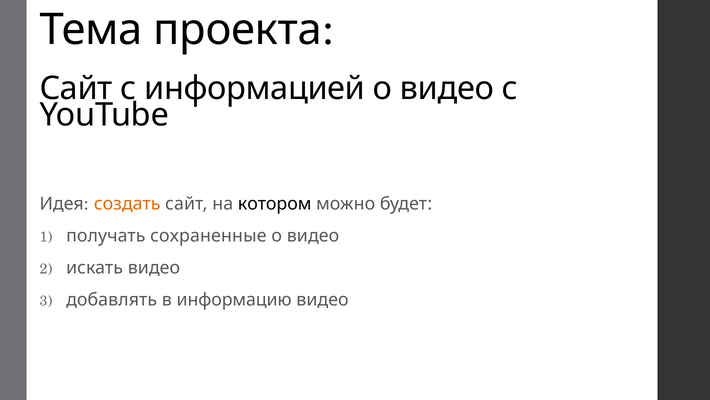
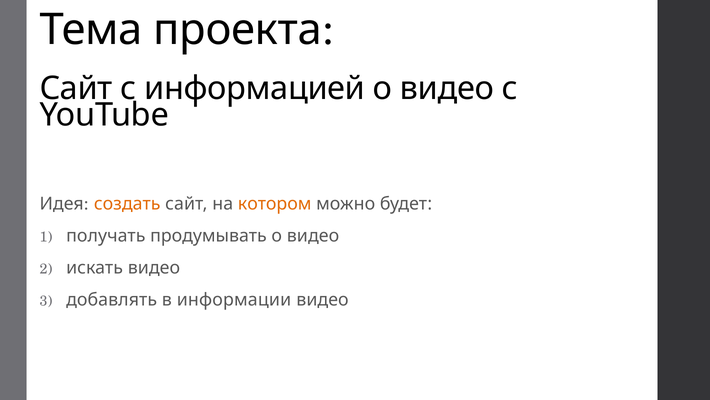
котором colour: black -> orange
сохраненные: сохраненные -> продумывать
информацию: информацию -> информации
